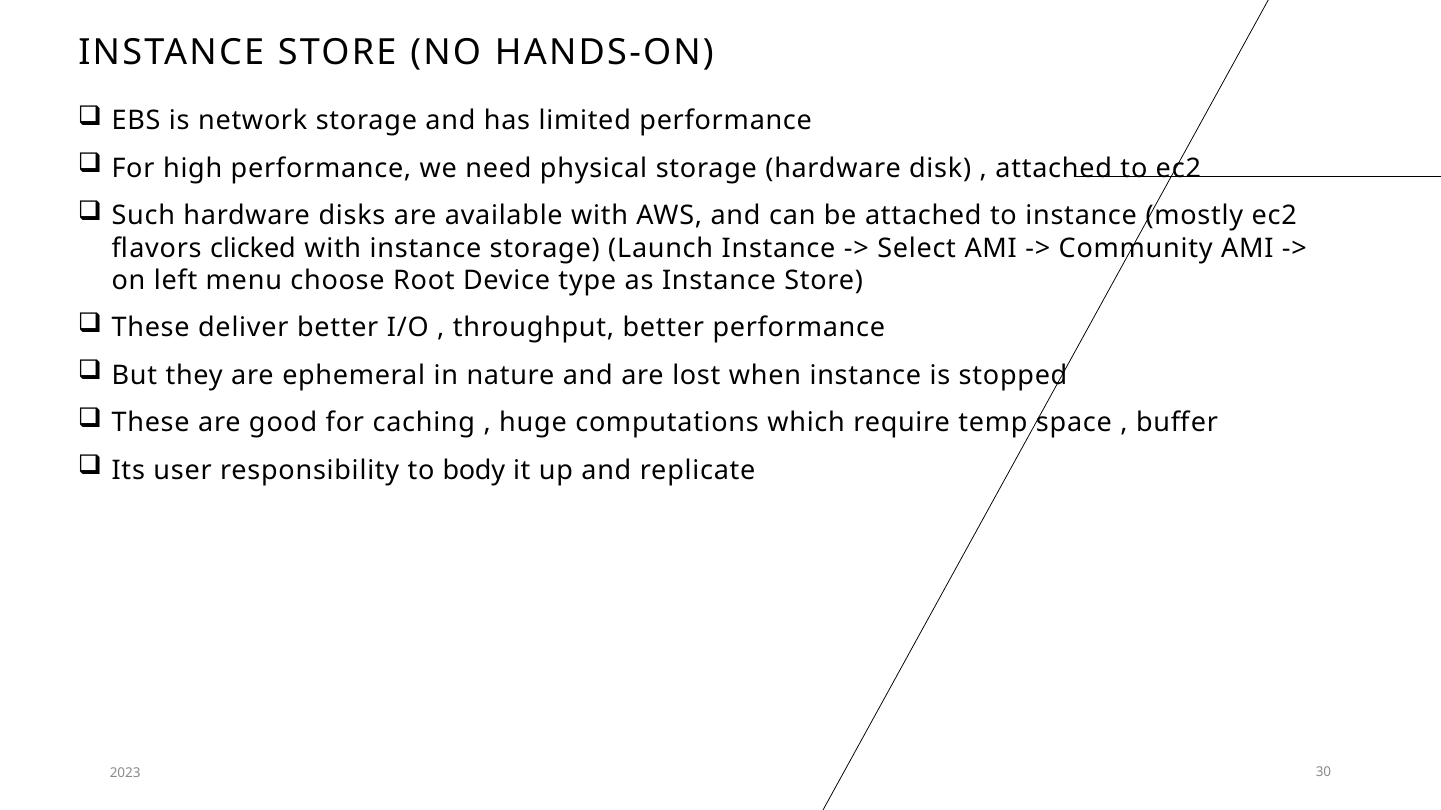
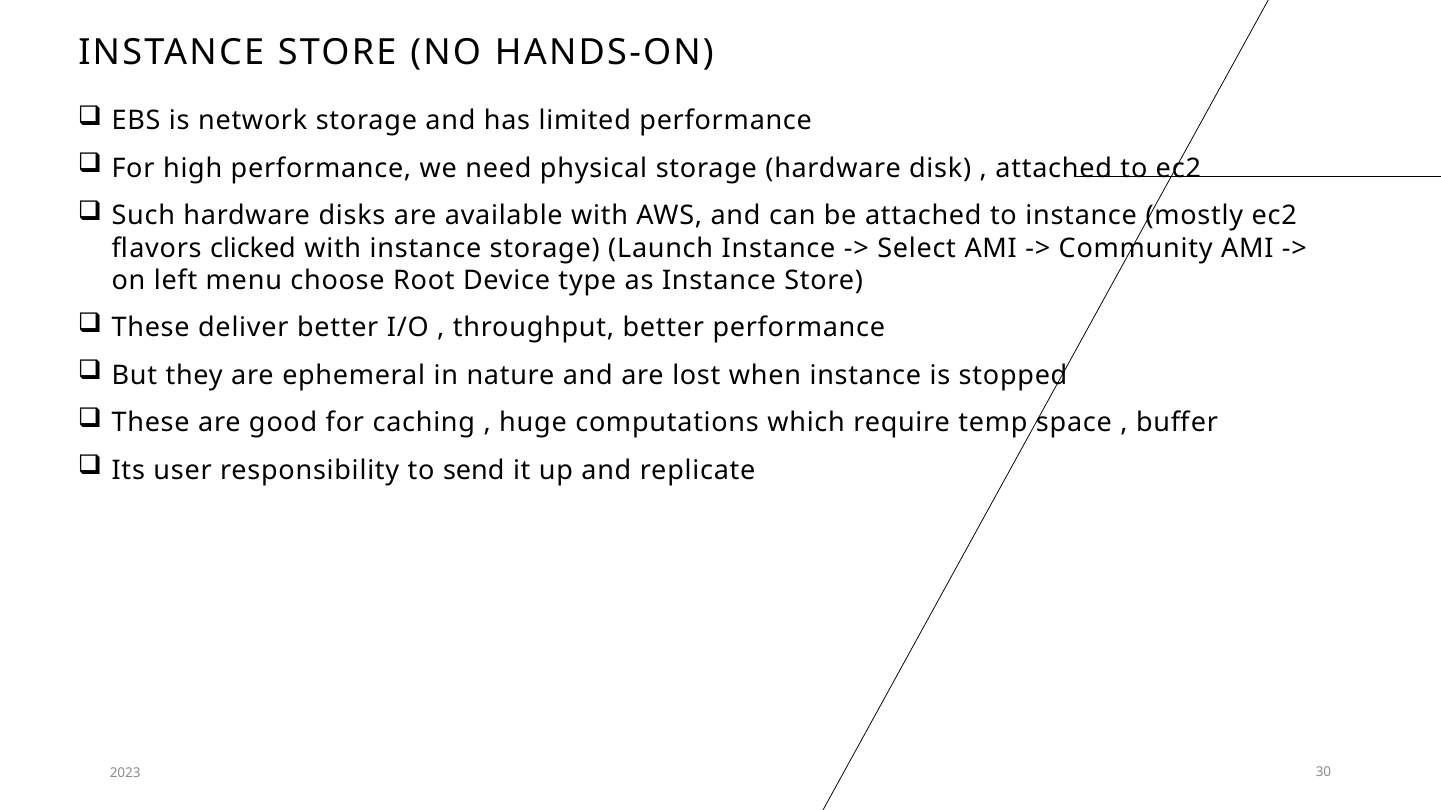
body: body -> send
